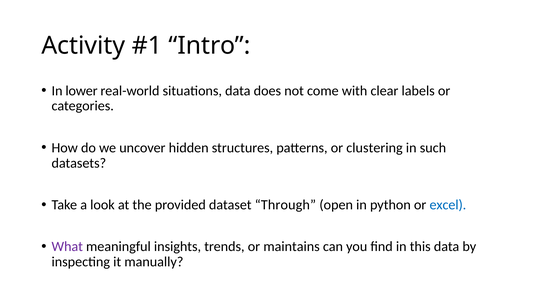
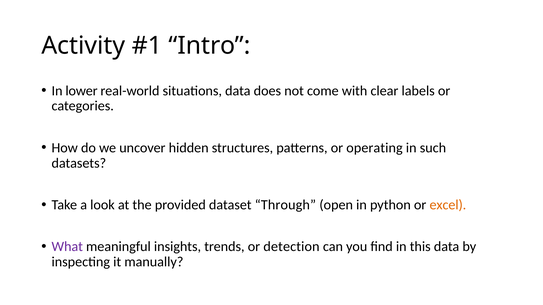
clustering: clustering -> operating
excel colour: blue -> orange
maintains: maintains -> detection
